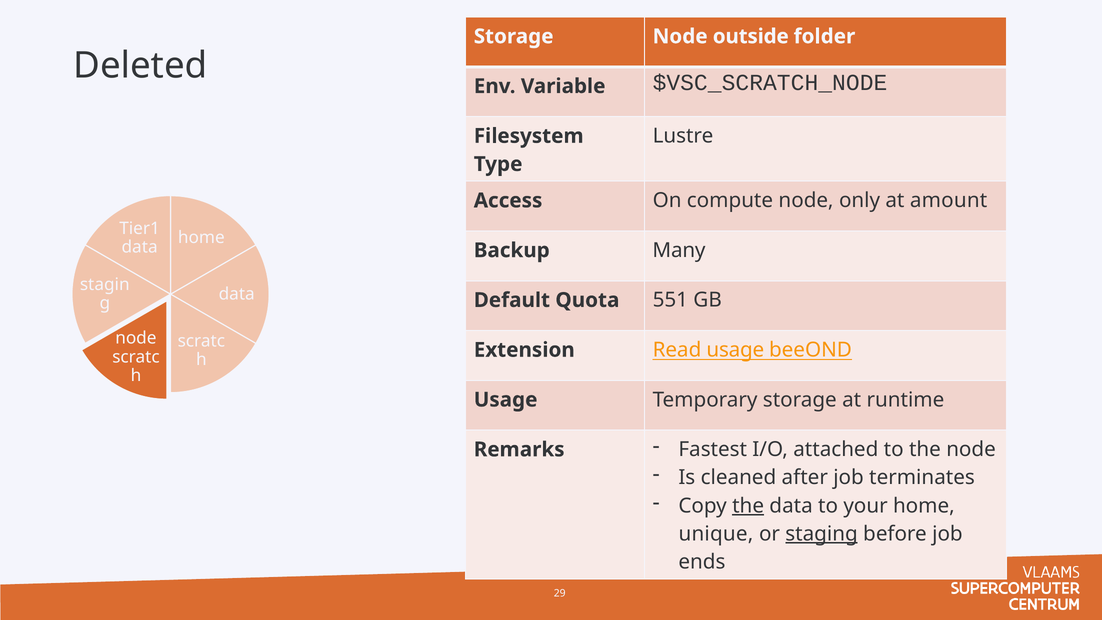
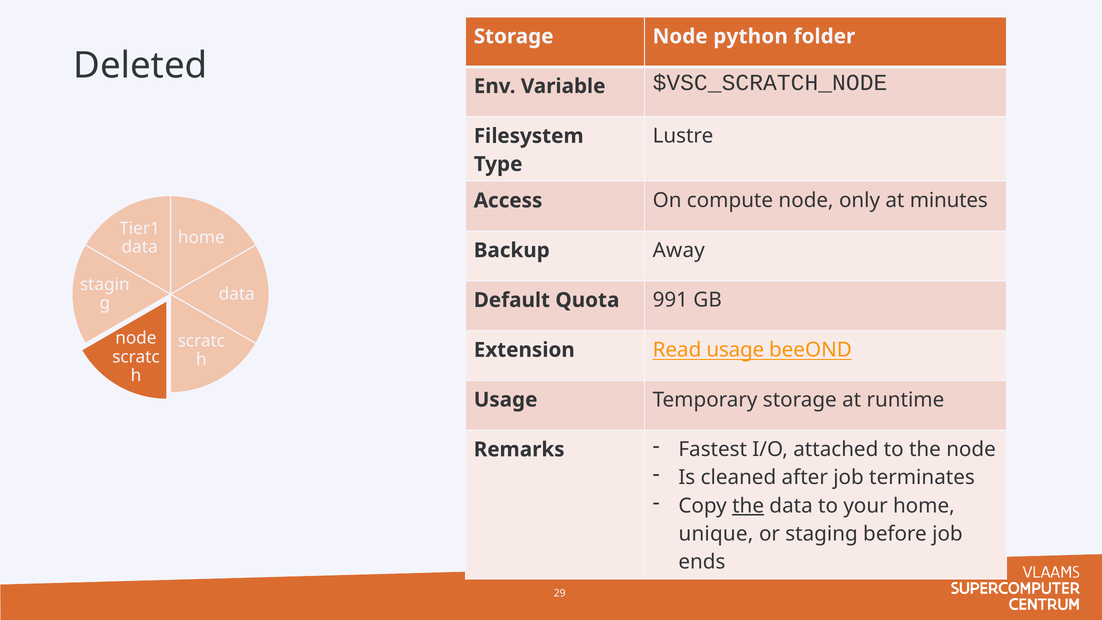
outside: outside -> python
amount: amount -> minutes
Many: Many -> Away
551: 551 -> 991
staging underline: present -> none
